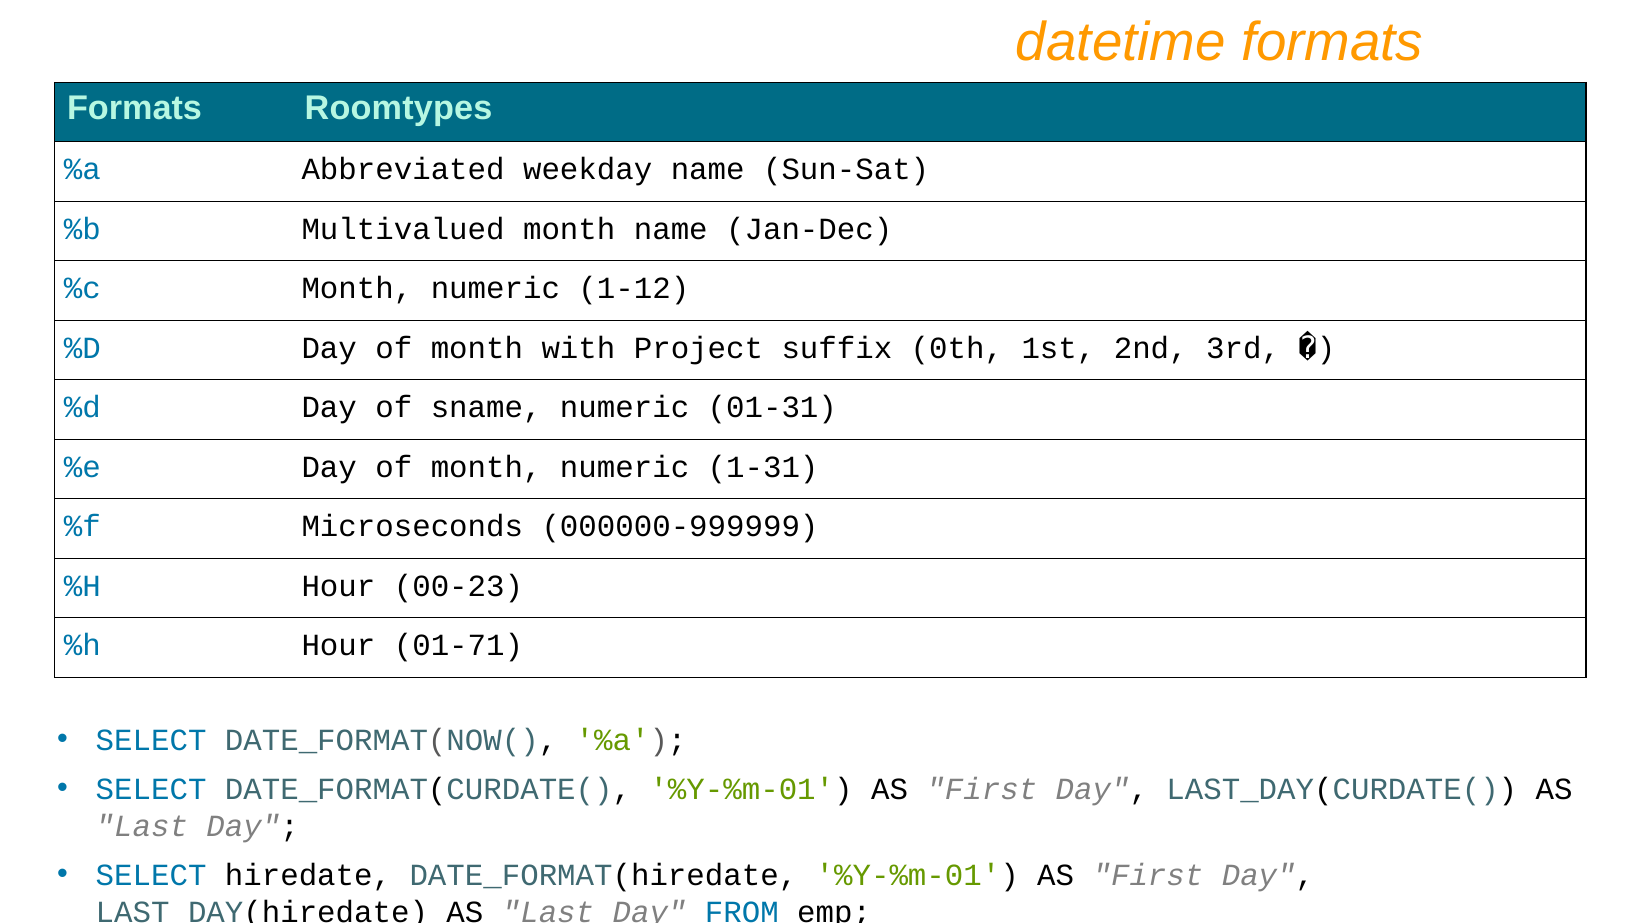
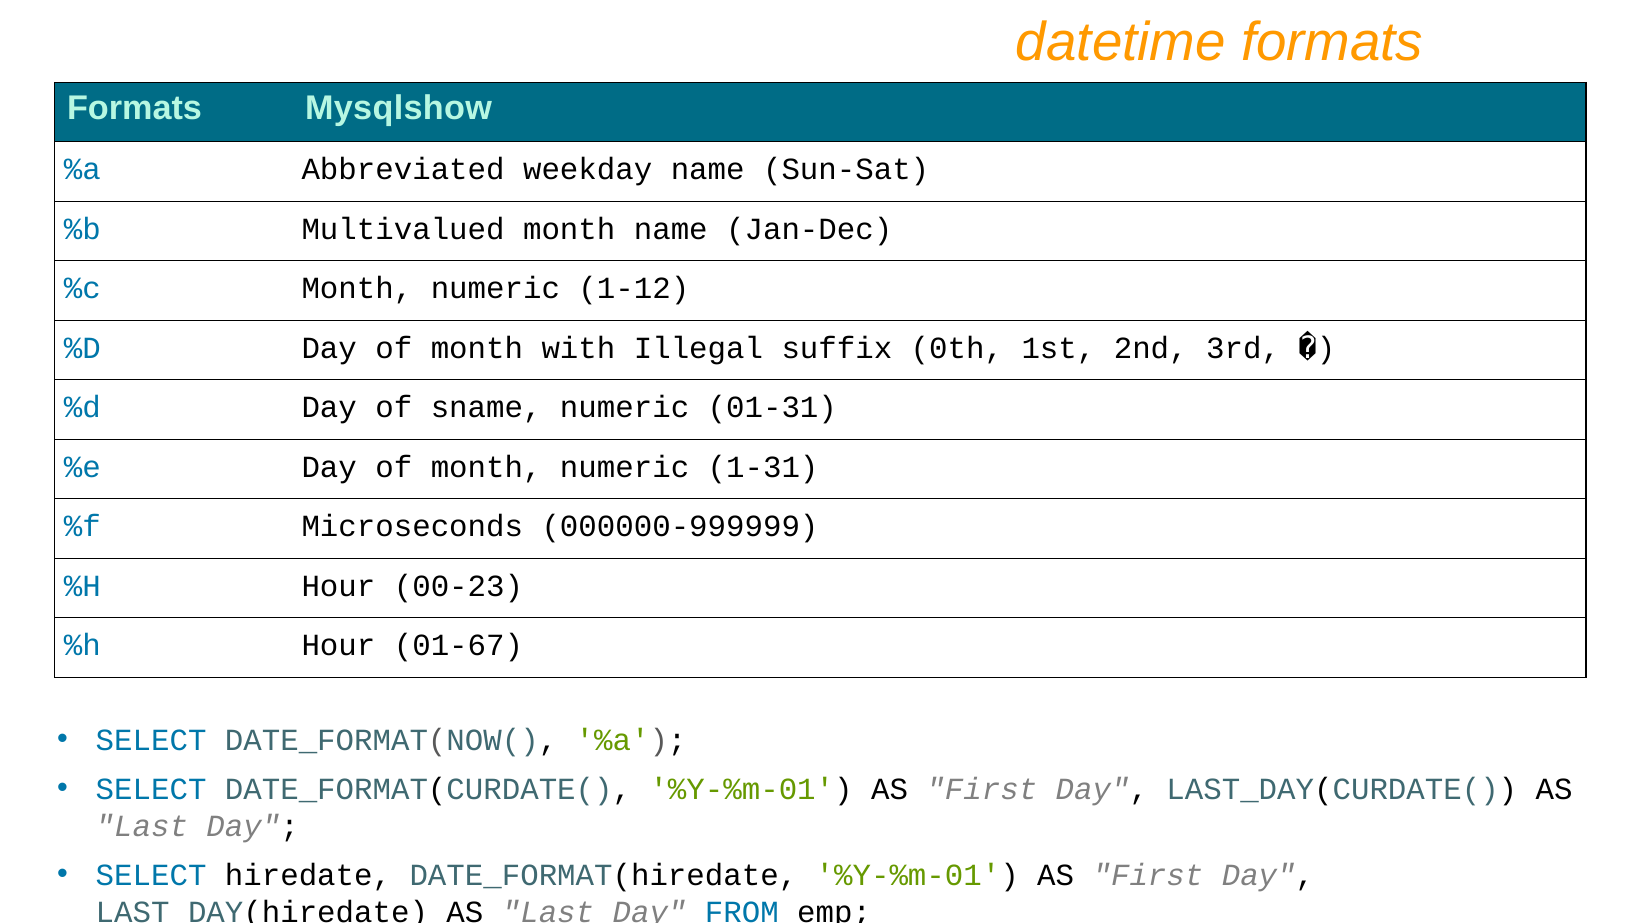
Roomtypes: Roomtypes -> Mysqlshow
Project: Project -> Illegal
01-71: 01-71 -> 01-67
